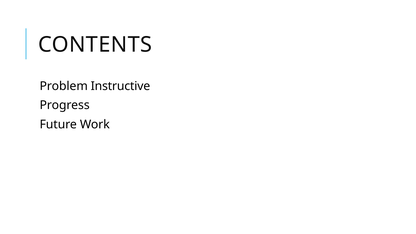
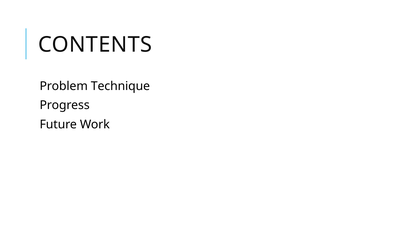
Instructive: Instructive -> Technique
